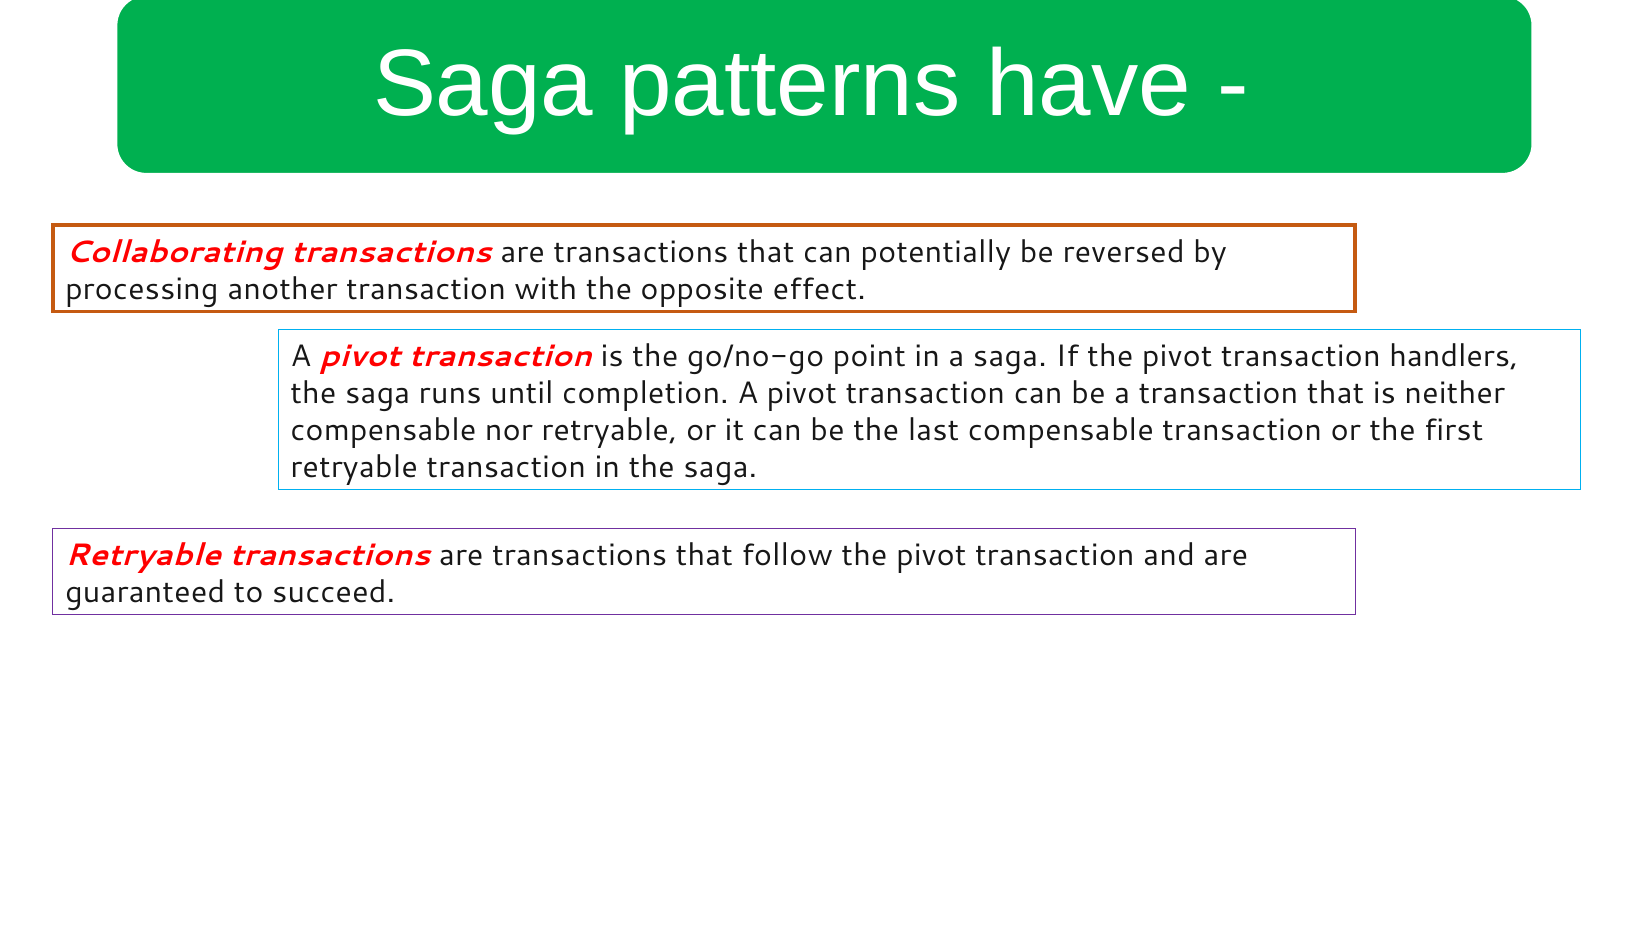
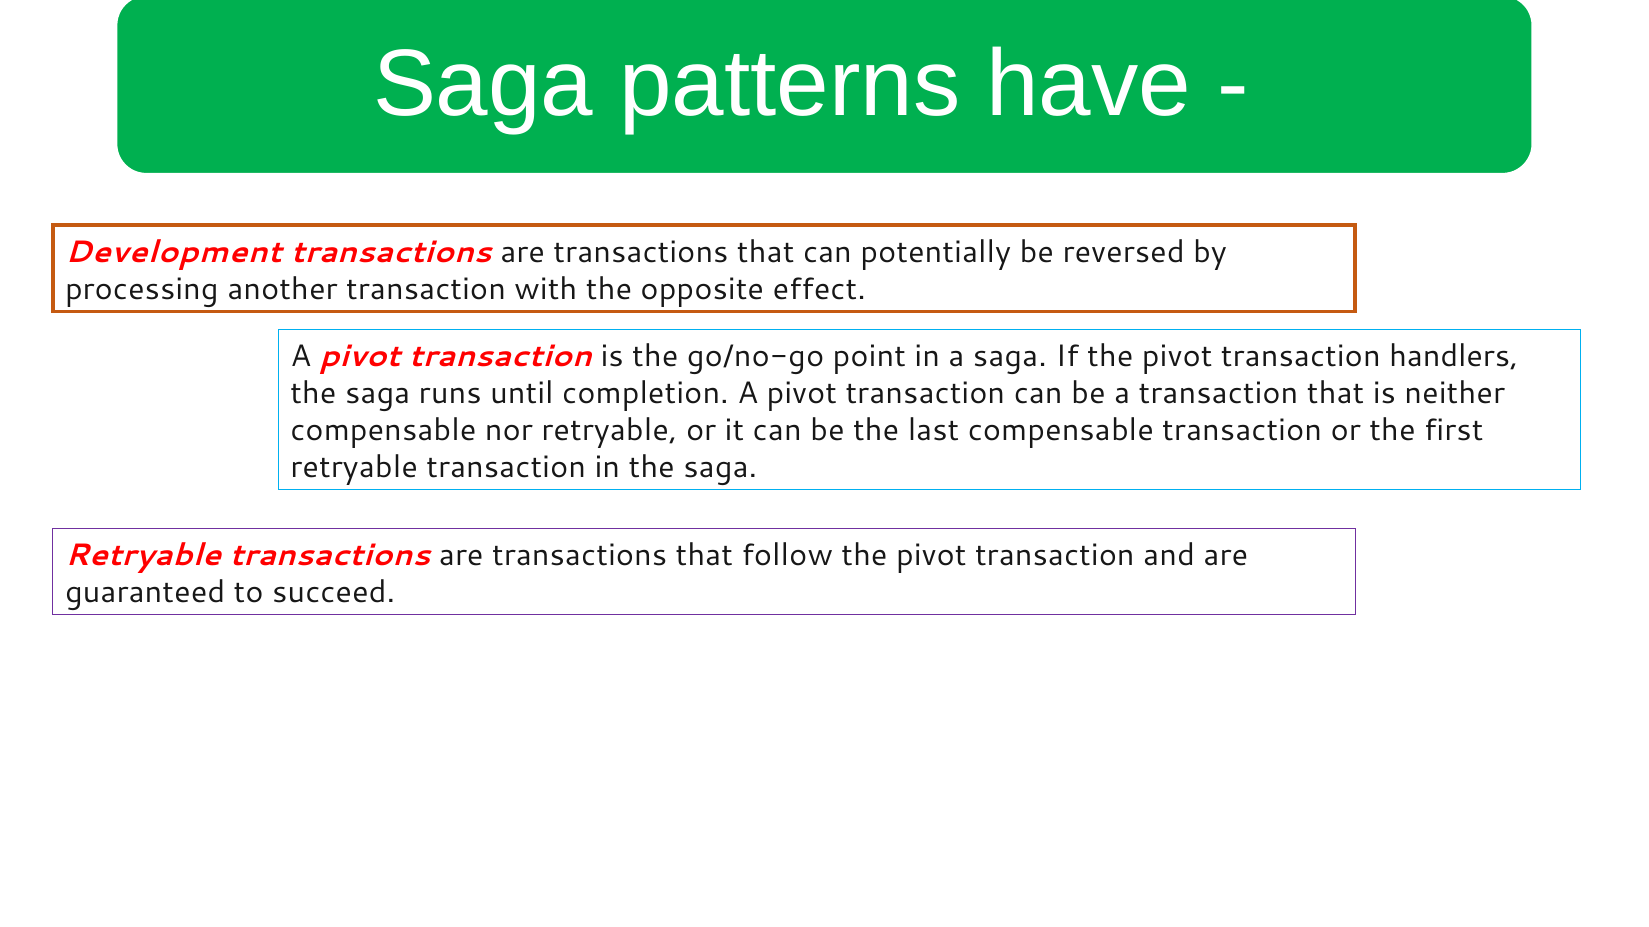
Collaborating: Collaborating -> Development
